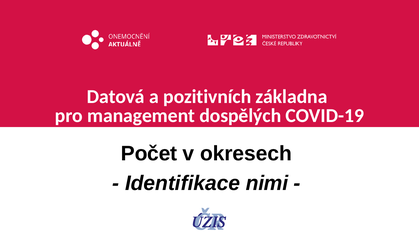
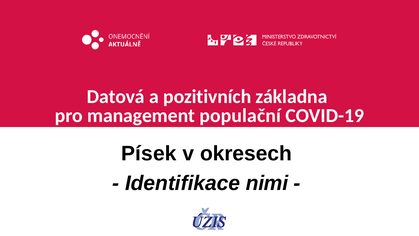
dospělých: dospělých -> populační
Počet: Počet -> Písek
